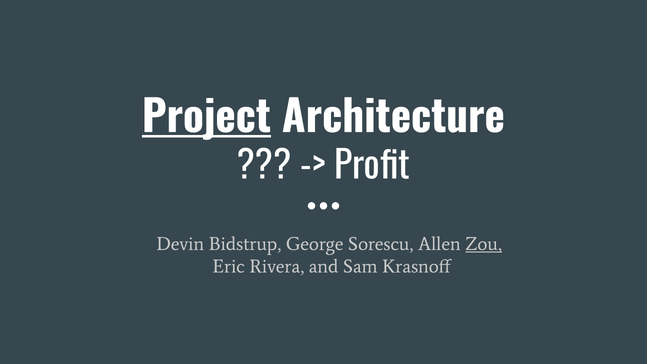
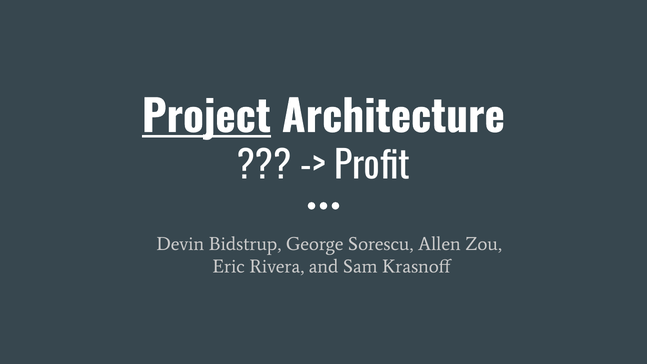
Zou underline: present -> none
